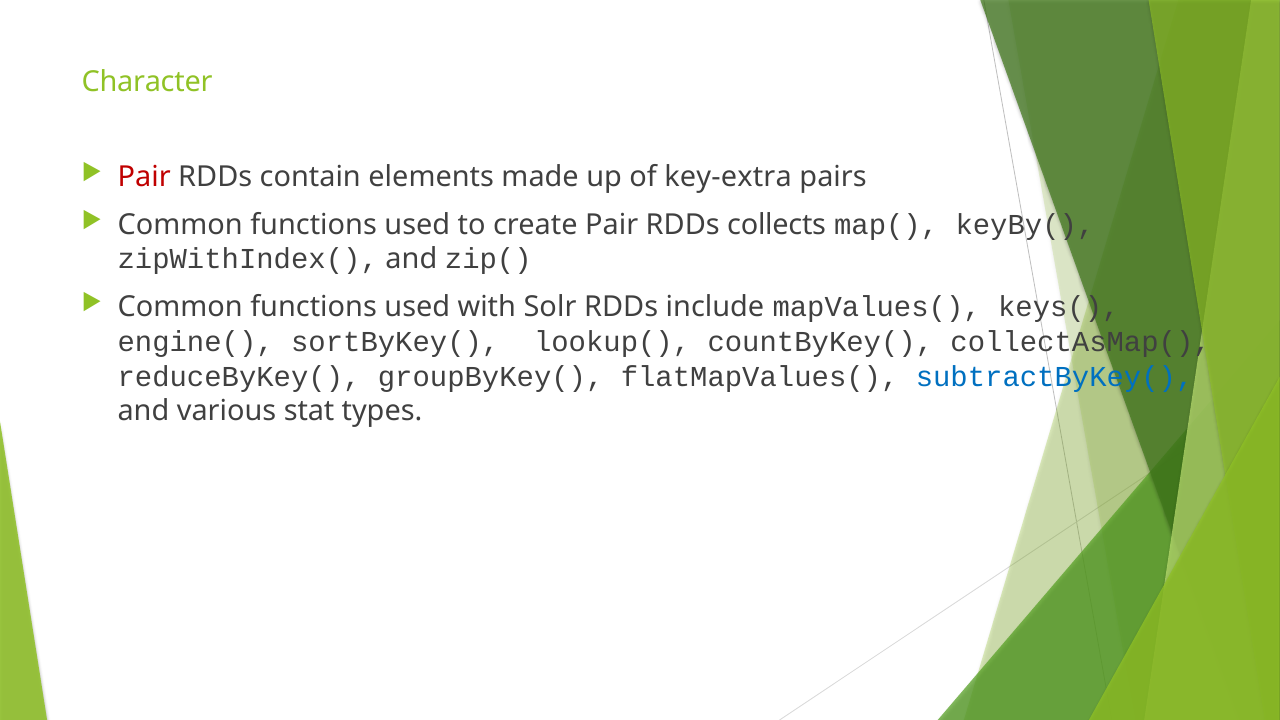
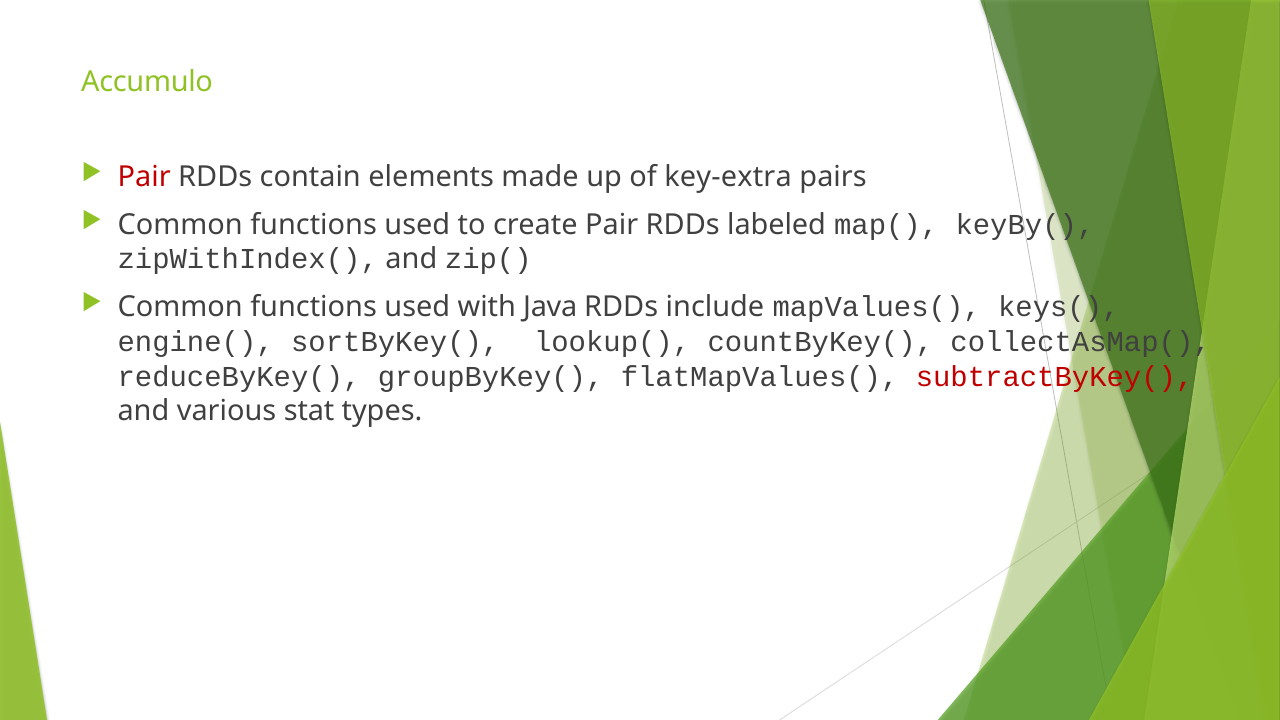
Character: Character -> Accumulo
collects: collects -> labeled
Solr: Solr -> Java
subtractByKey( colour: blue -> red
